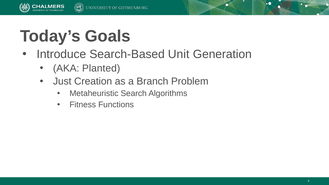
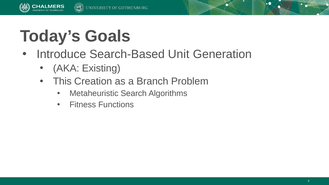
Planted: Planted -> Existing
Just: Just -> This
